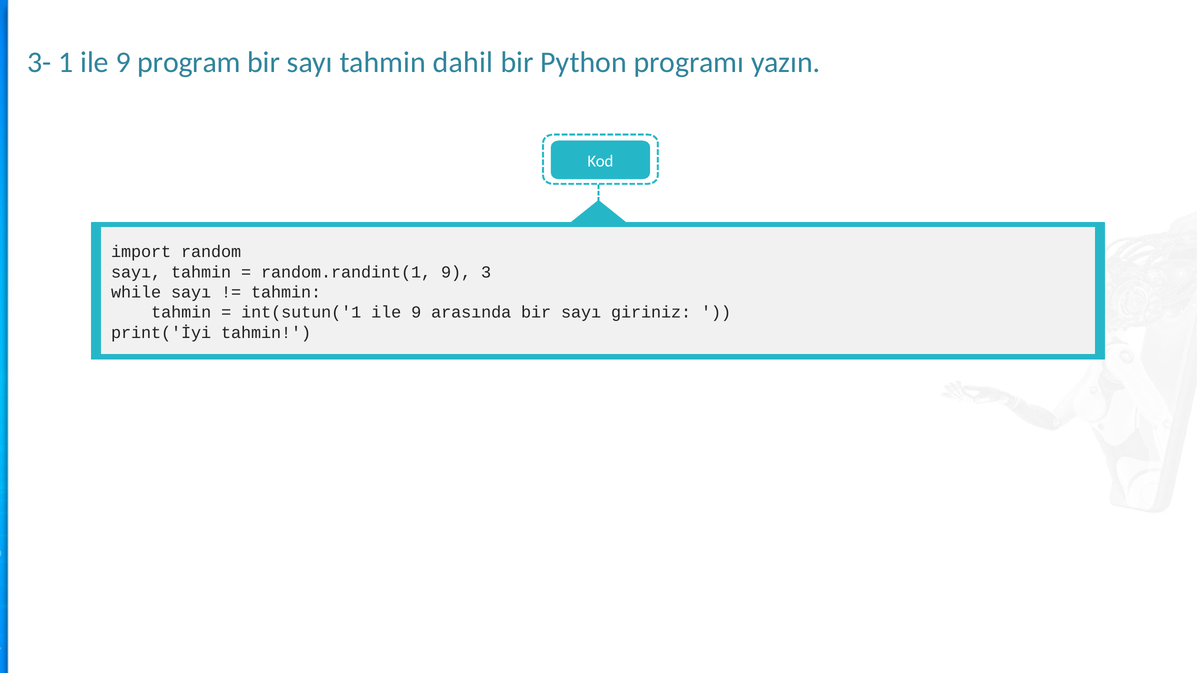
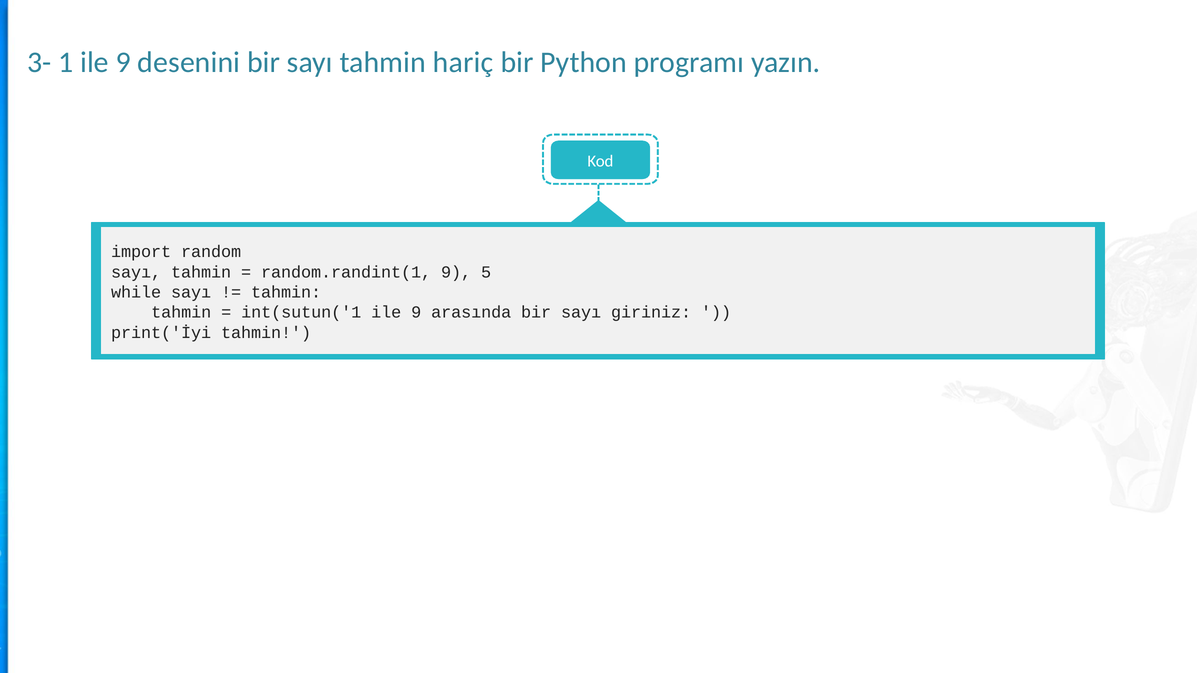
program: program -> desenini
dahil: dahil -> hariç
3: 3 -> 5
